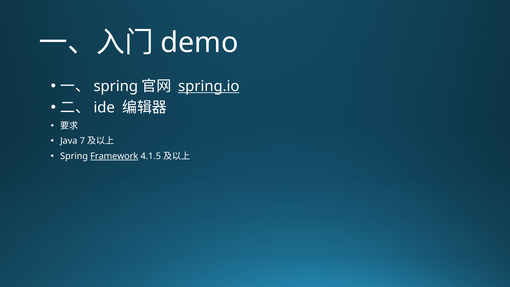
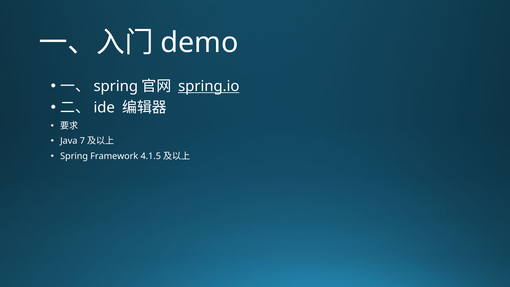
Framework underline: present -> none
